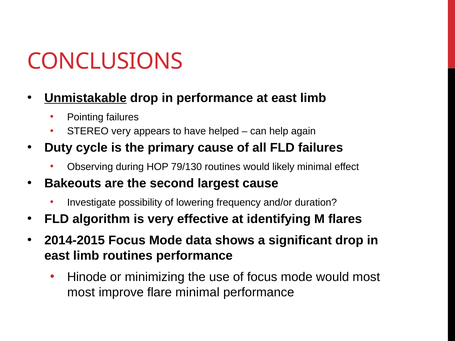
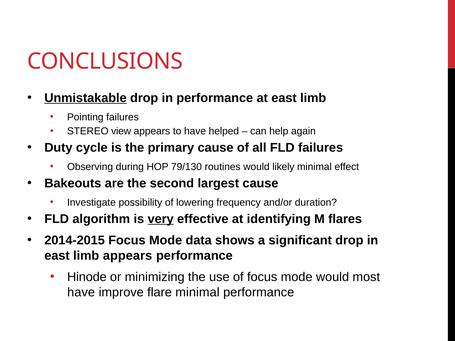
STEREO very: very -> view
very at (161, 219) underline: none -> present
limb routines: routines -> appears
most at (81, 292): most -> have
